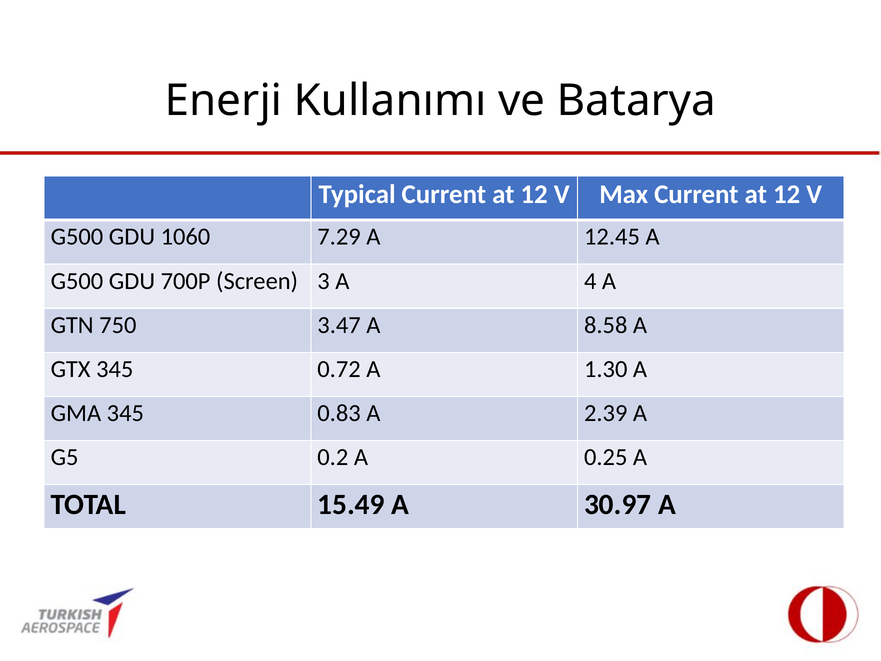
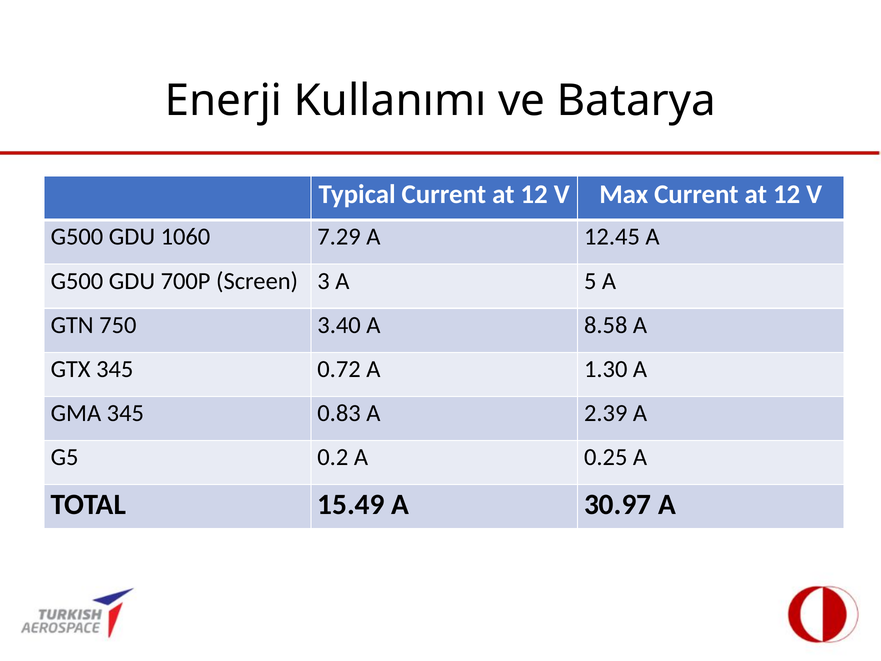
4: 4 -> 5
3.47: 3.47 -> 3.40
